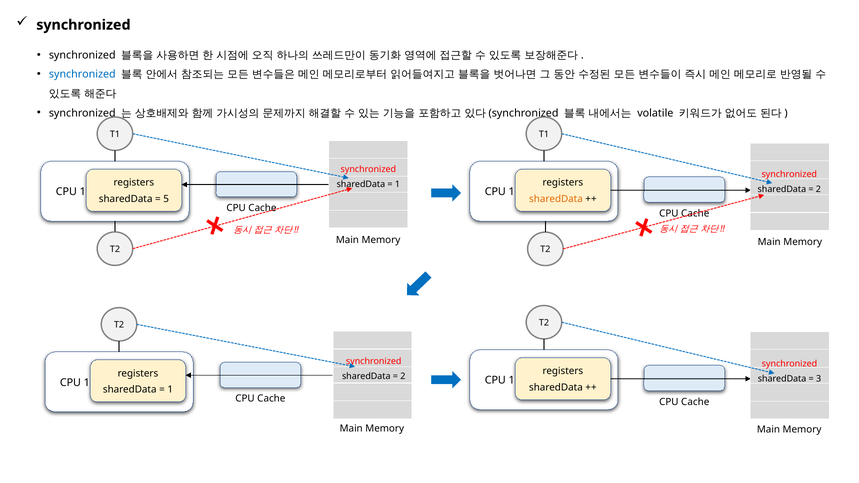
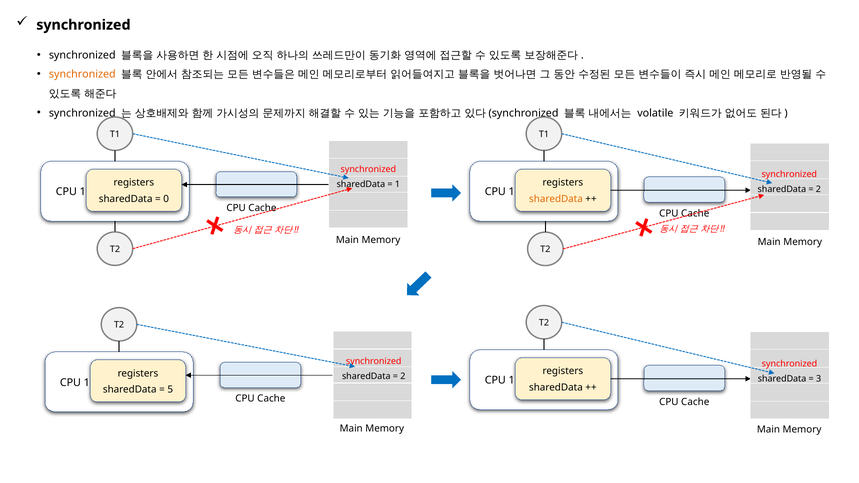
synchronized at (82, 74) colour: blue -> orange
5: 5 -> 0
1 at (170, 390): 1 -> 5
